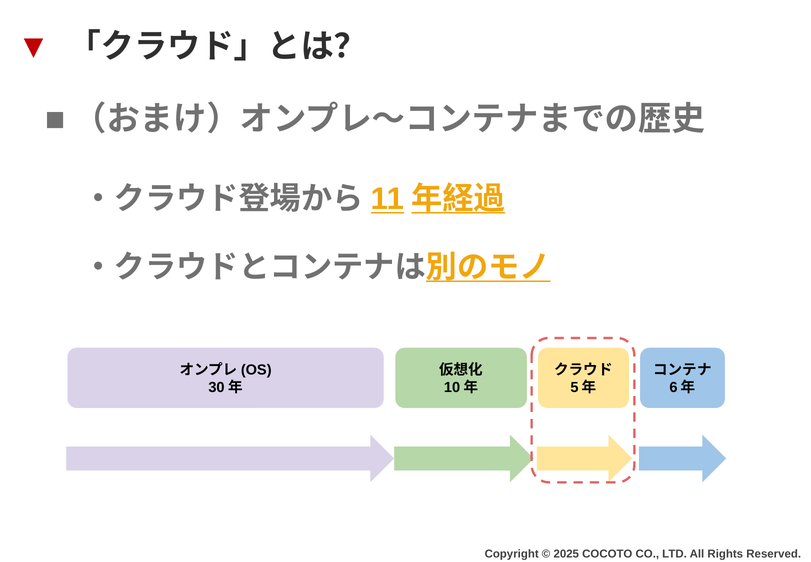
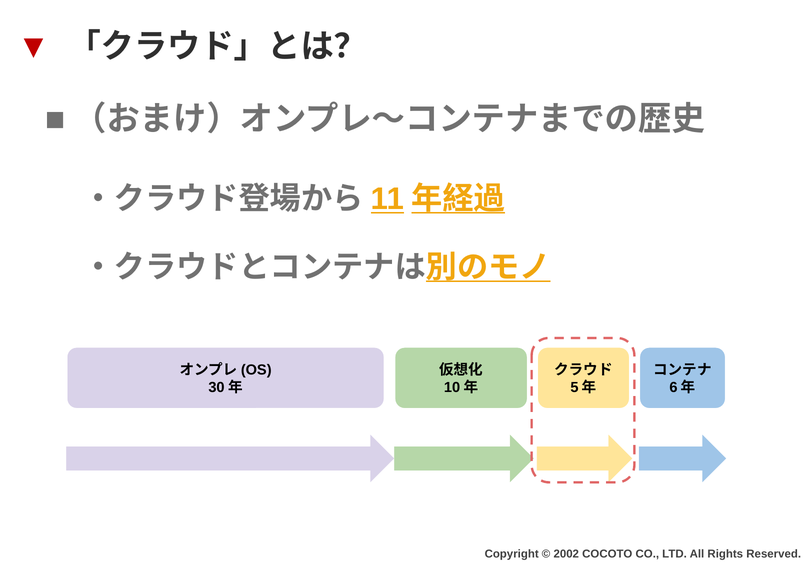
2025: 2025 -> 2002
